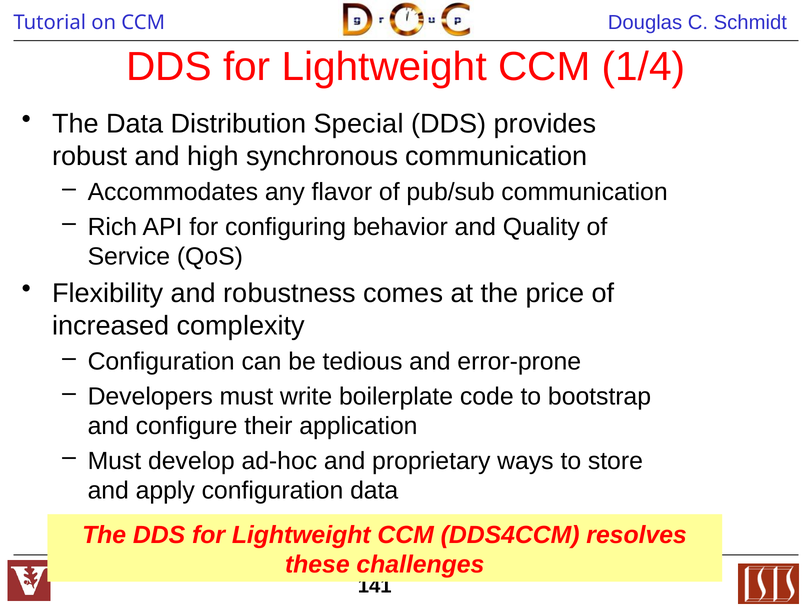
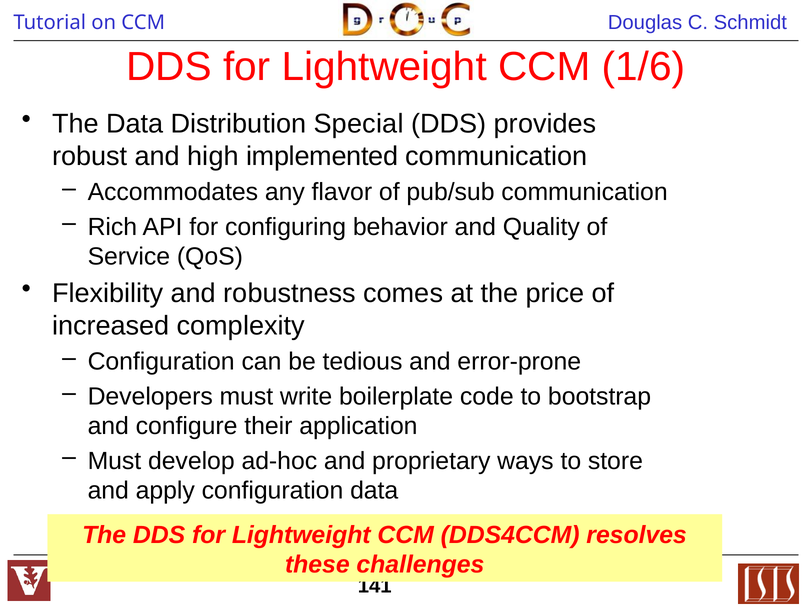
1/4: 1/4 -> 1/6
synchronous: synchronous -> implemented
